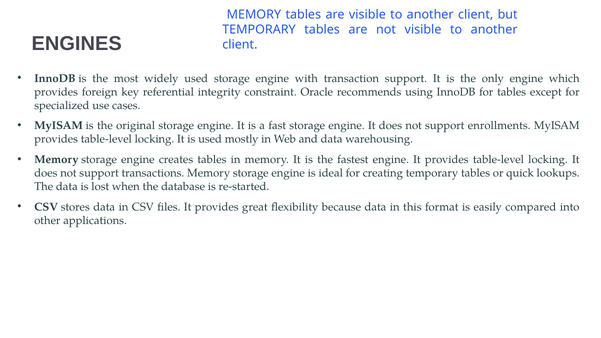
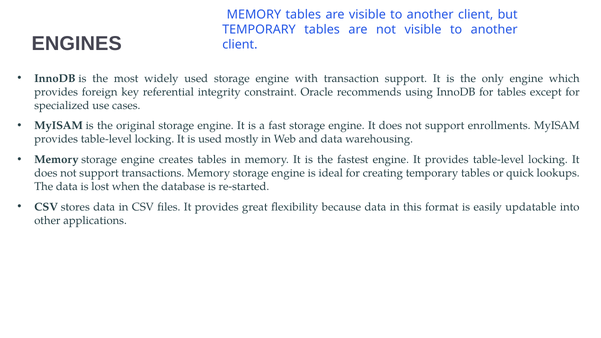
compared: compared -> updatable
